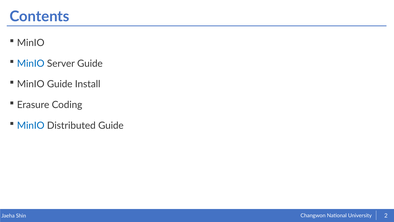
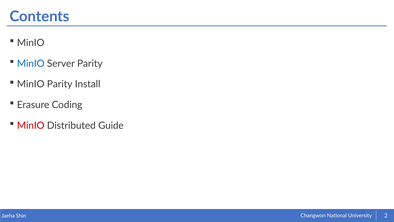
Server Guide: Guide -> Parity
MinIO Guide: Guide -> Parity
MinIO at (31, 125) colour: blue -> red
